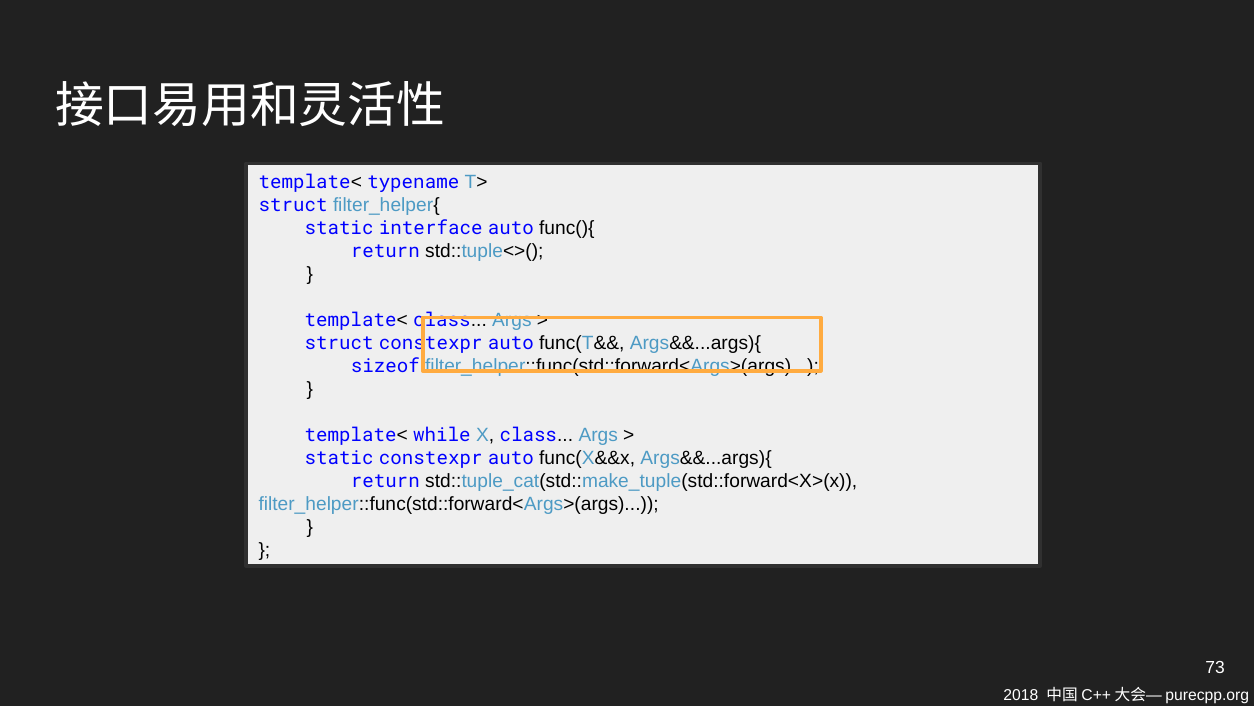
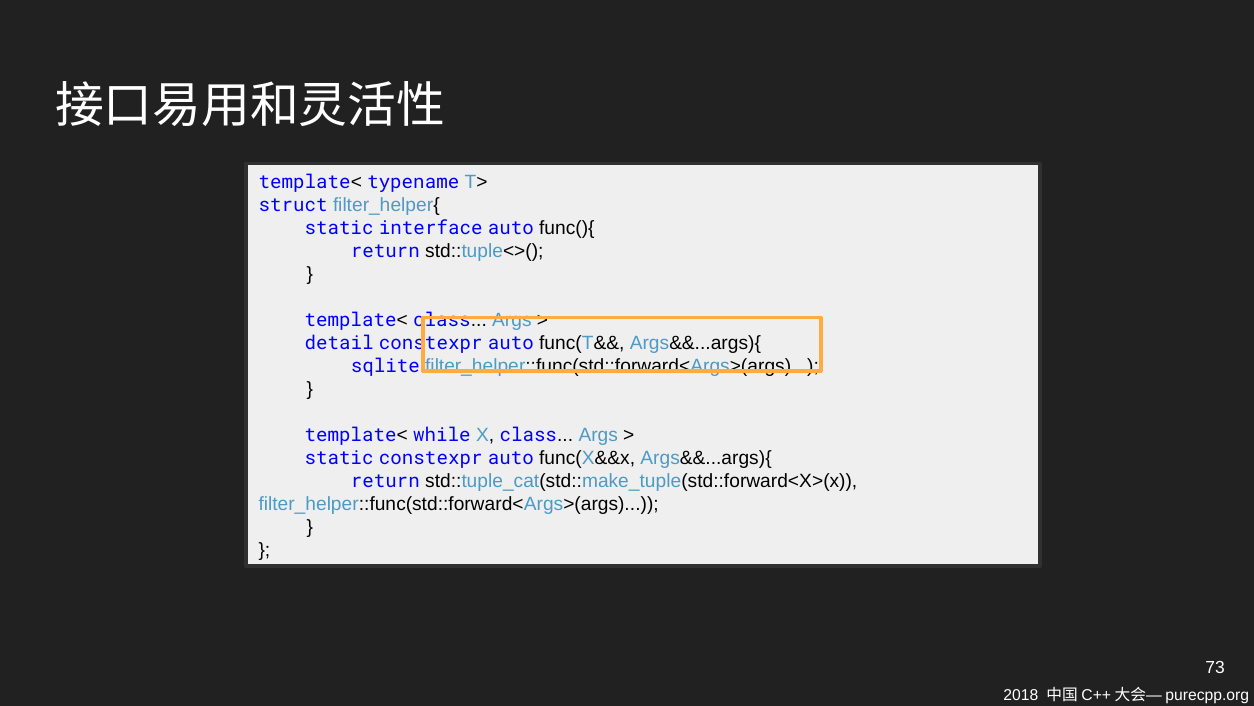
struct at (339, 343): struct -> detail
sizeof: sizeof -> sqlite
